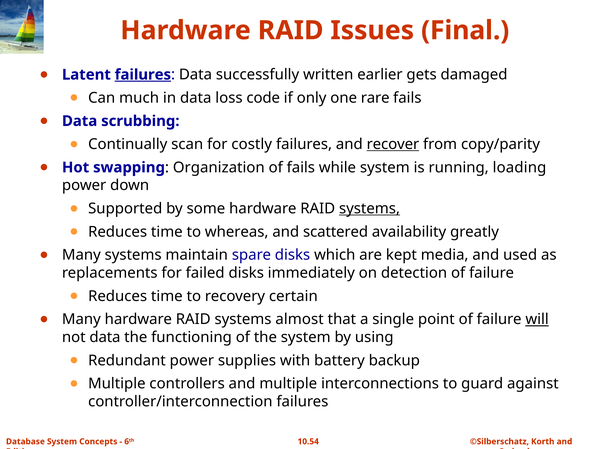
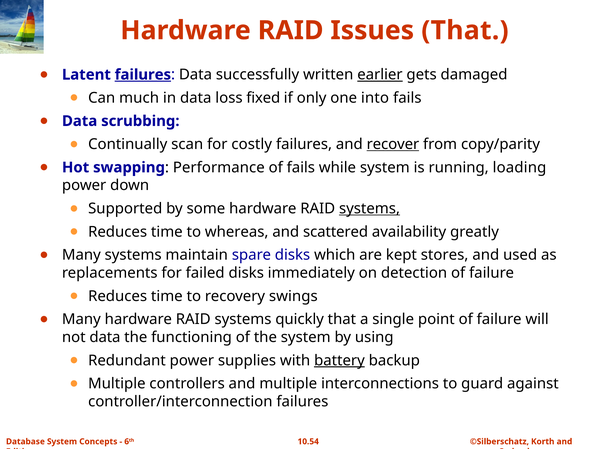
Issues Final: Final -> That
earlier underline: none -> present
code: code -> fixed
rare: rare -> into
Organization: Organization -> Performance
media: media -> stores
certain: certain -> swings
almost: almost -> quickly
will underline: present -> none
battery underline: none -> present
